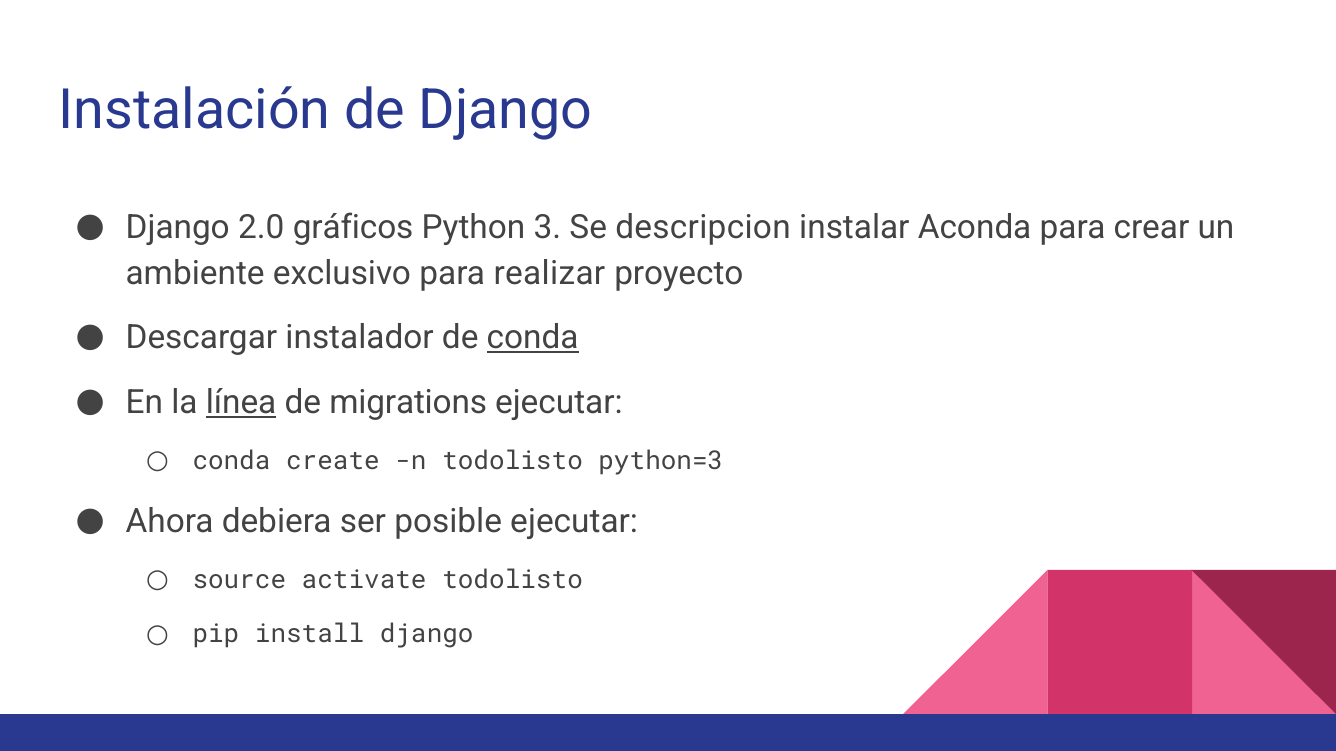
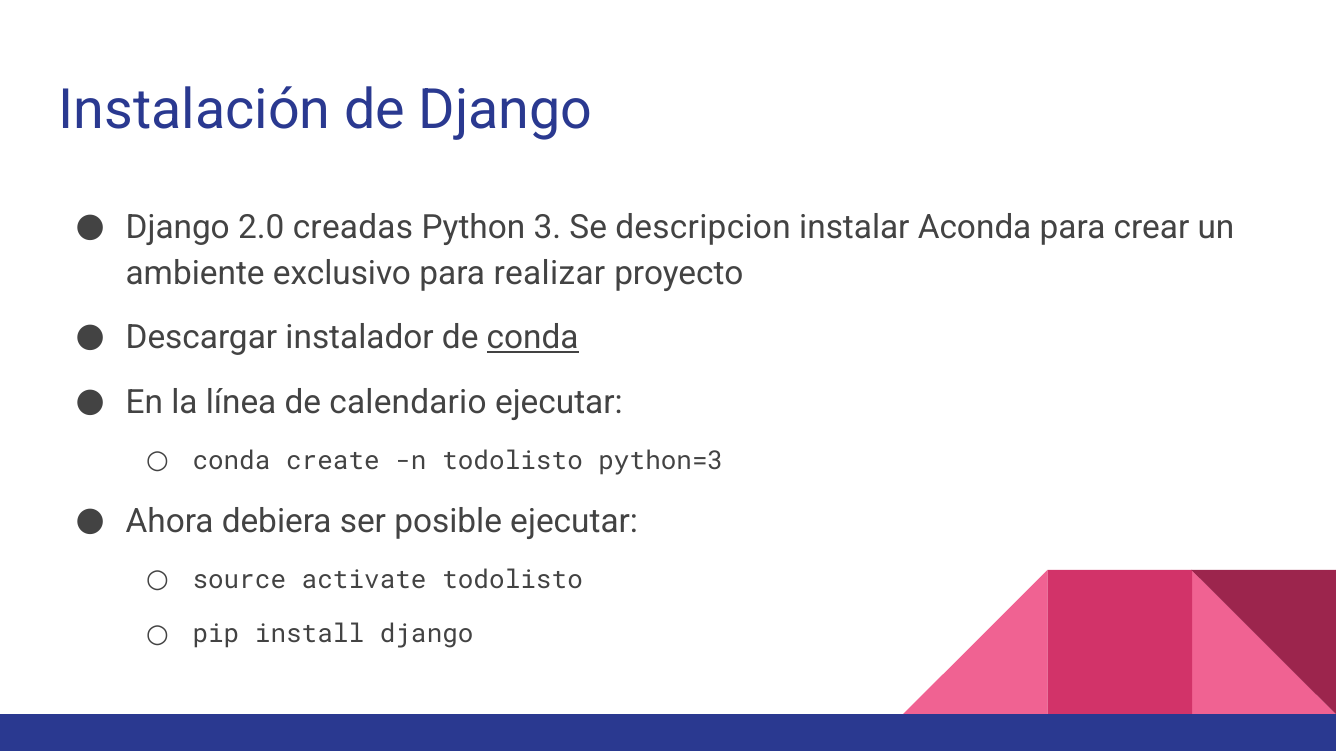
gráficos: gráficos -> creadas
línea underline: present -> none
migrations: migrations -> calendario
